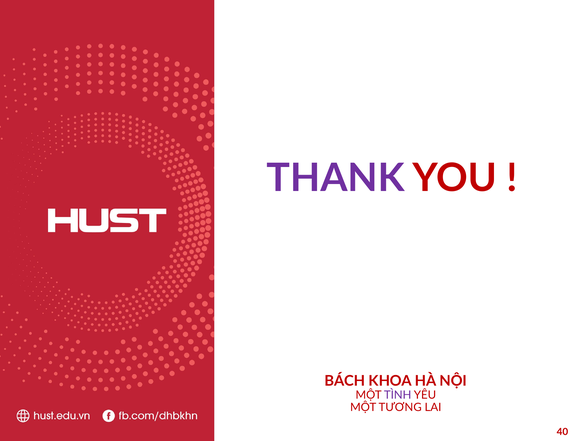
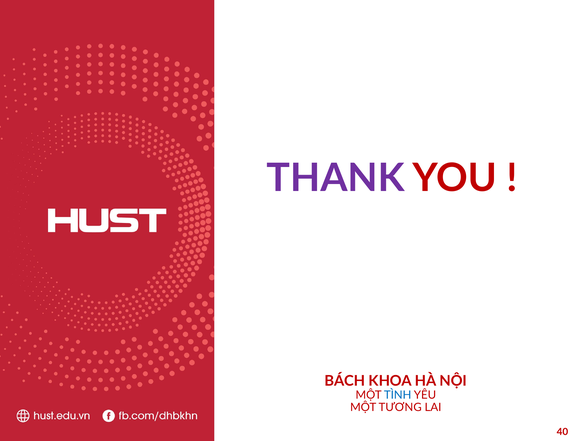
TÌNH colour: purple -> blue
